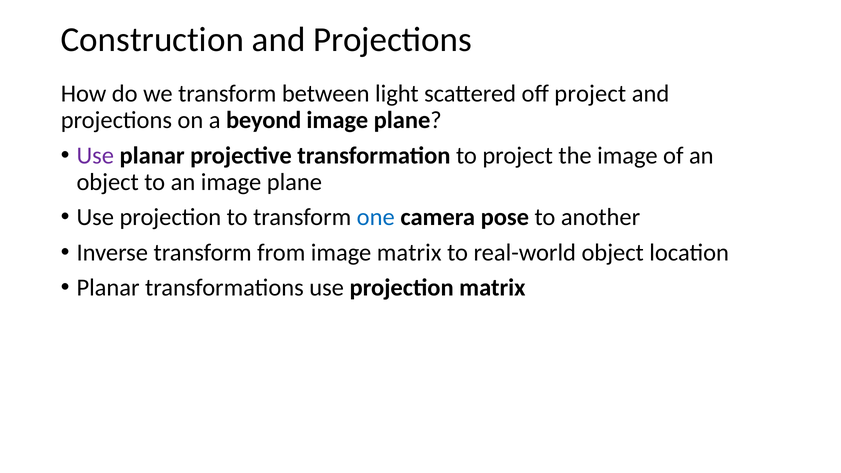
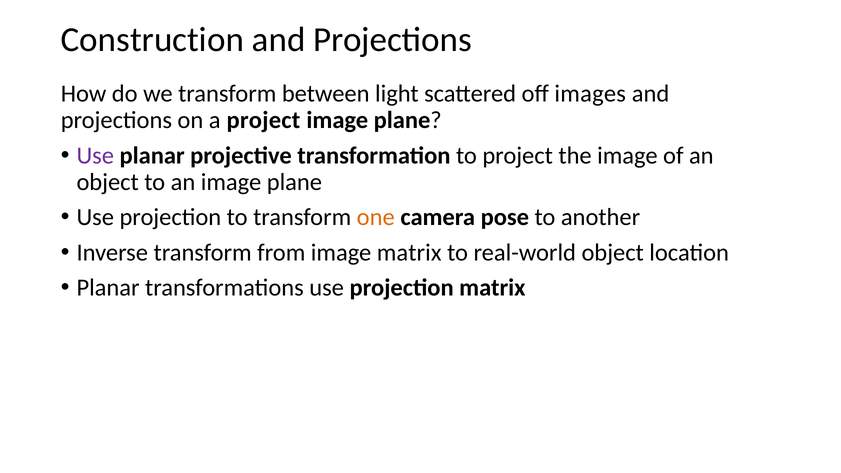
off project: project -> images
a beyond: beyond -> project
one colour: blue -> orange
